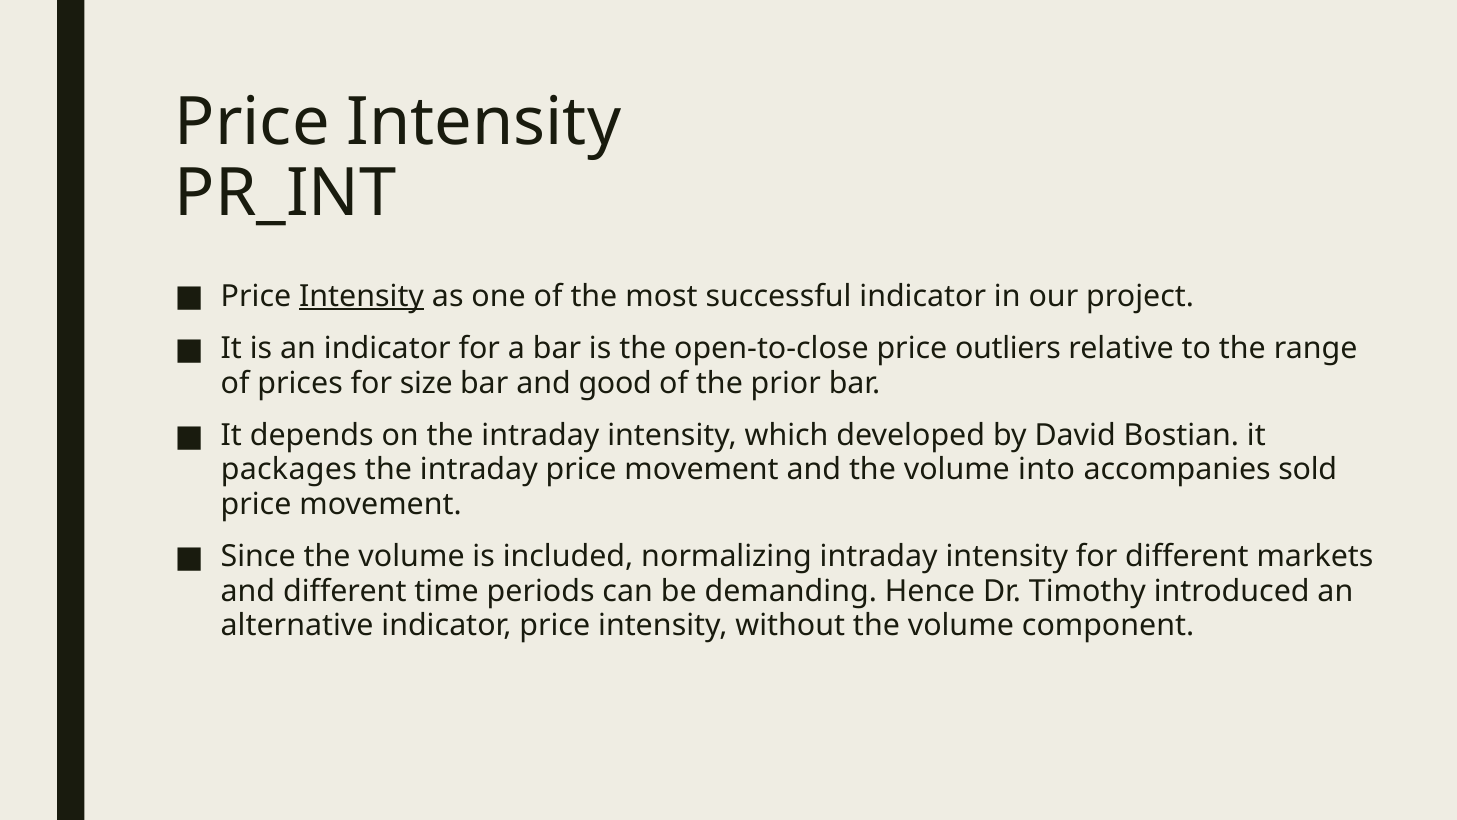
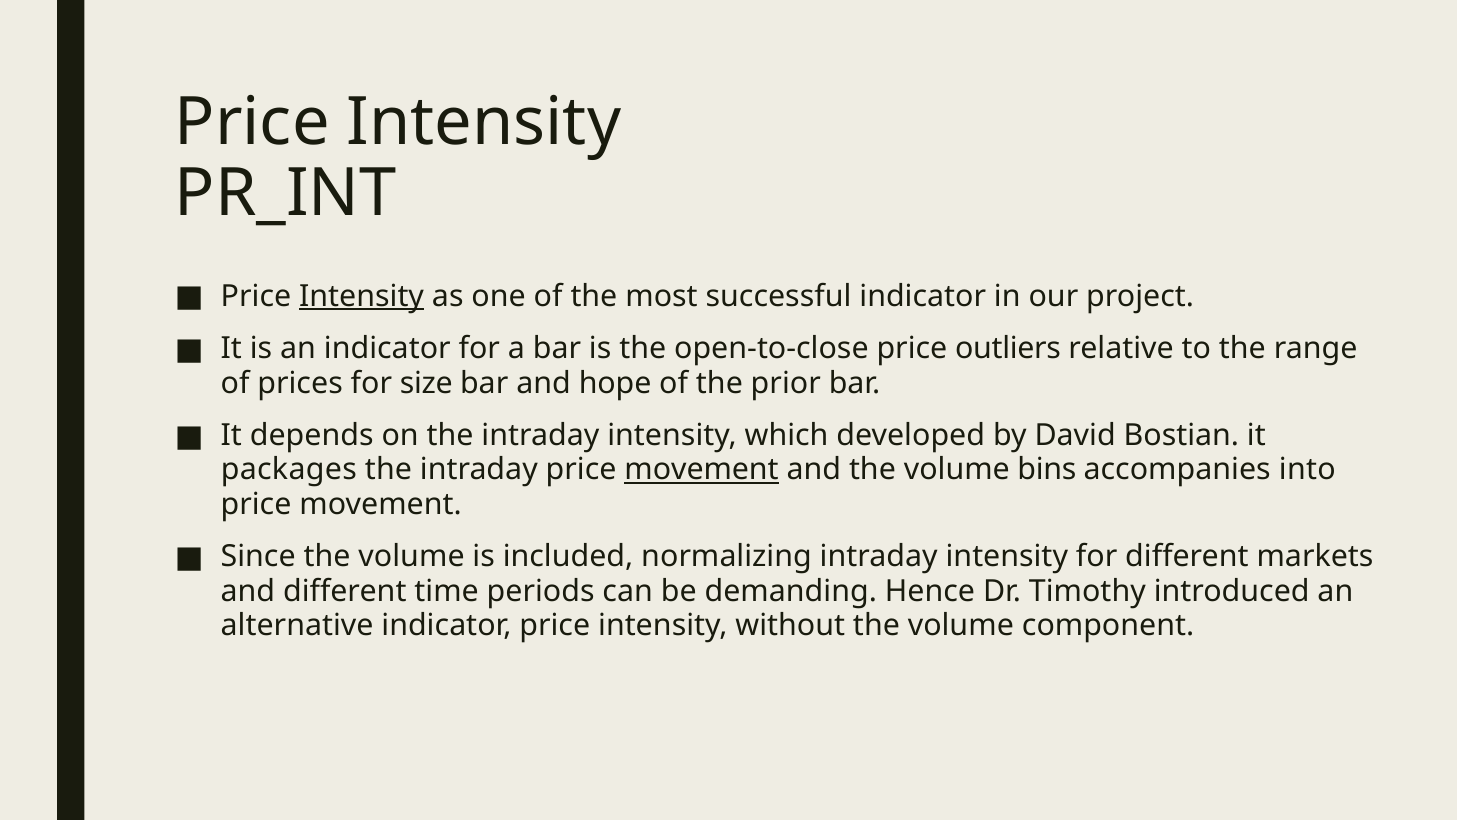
good: good -> hope
movement at (702, 470) underline: none -> present
into: into -> bins
sold: sold -> into
